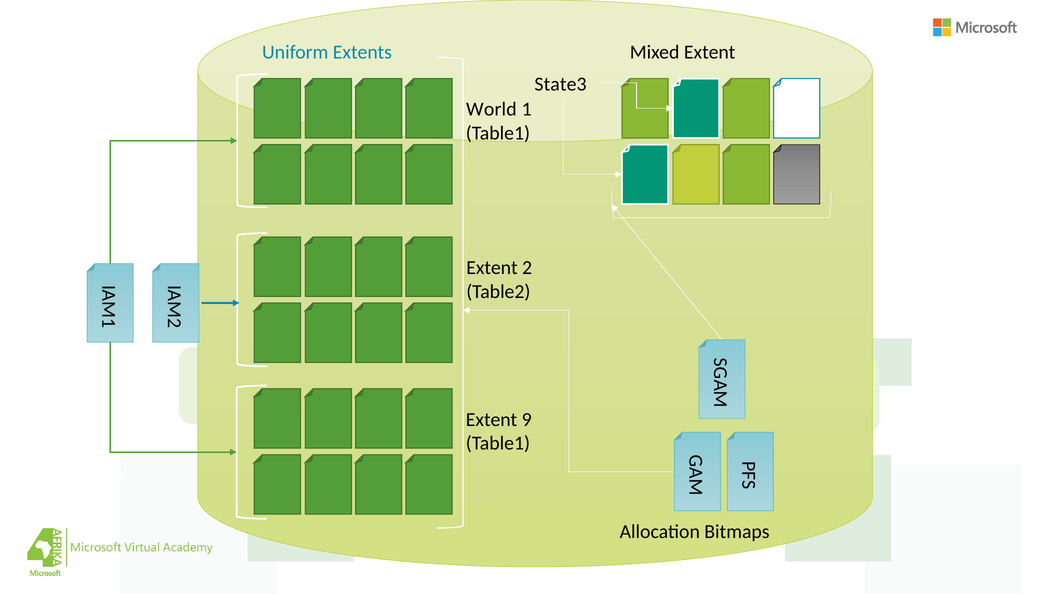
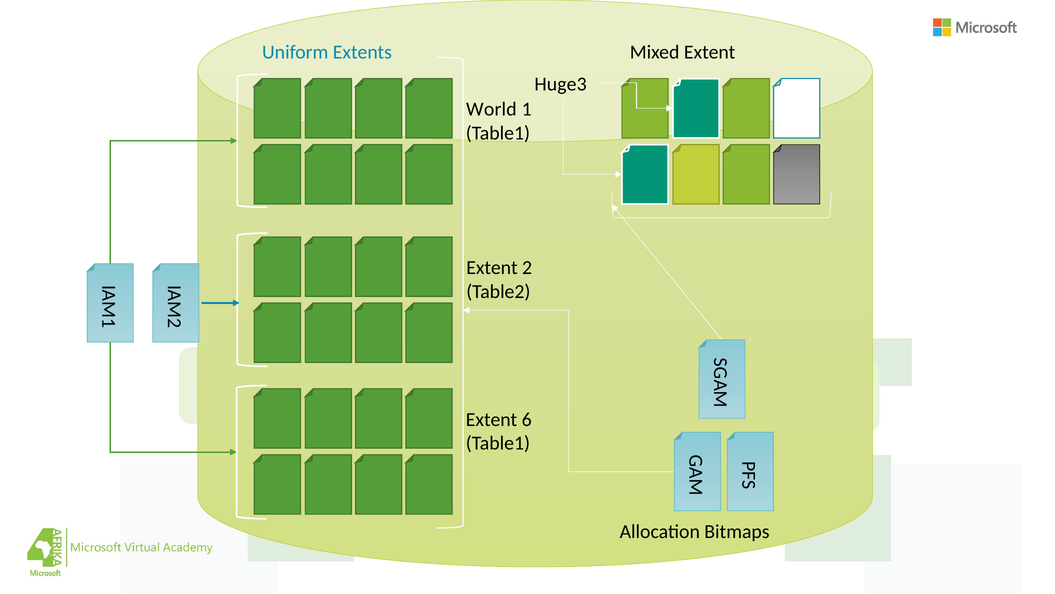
State3: State3 -> Huge3
9: 9 -> 6
